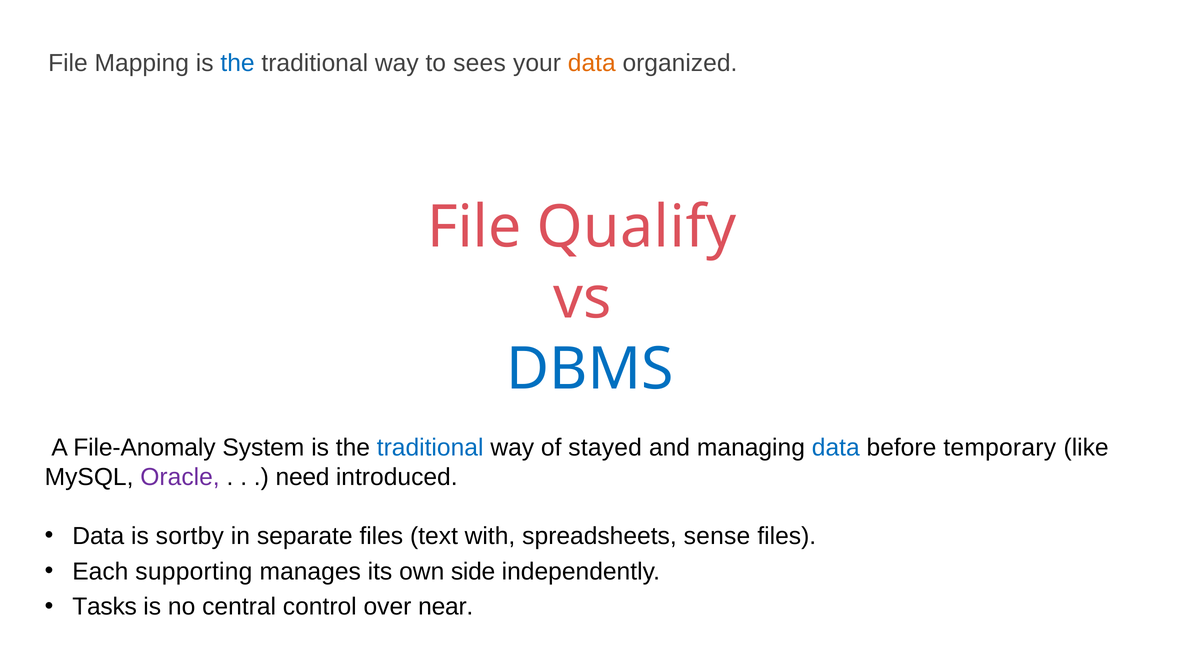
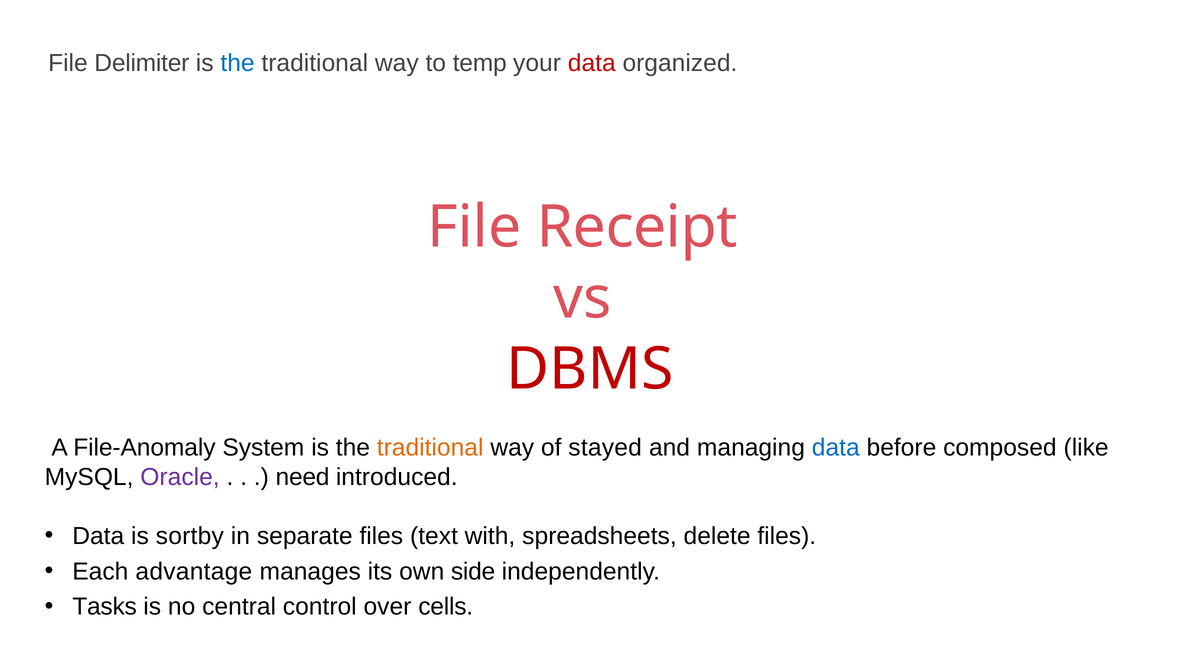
Mapping: Mapping -> Delimiter
sees: sees -> temp
data at (592, 63) colour: orange -> red
Qualify: Qualify -> Receipt
DBMS colour: blue -> red
traditional at (430, 447) colour: blue -> orange
temporary: temporary -> composed
sense: sense -> delete
supporting: supporting -> advantage
near: near -> cells
